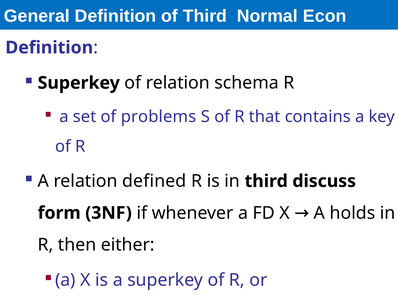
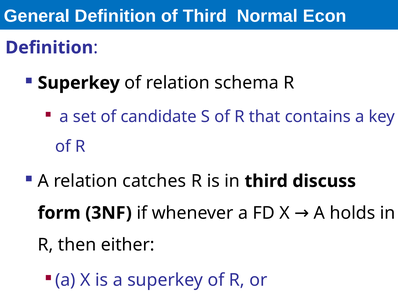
problems: problems -> candidate
defined: defined -> catches
